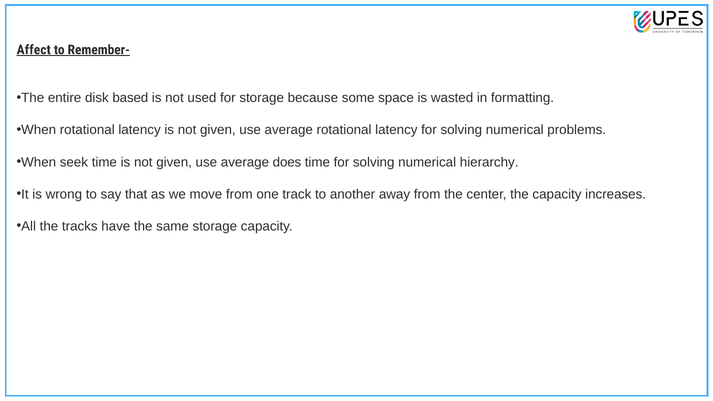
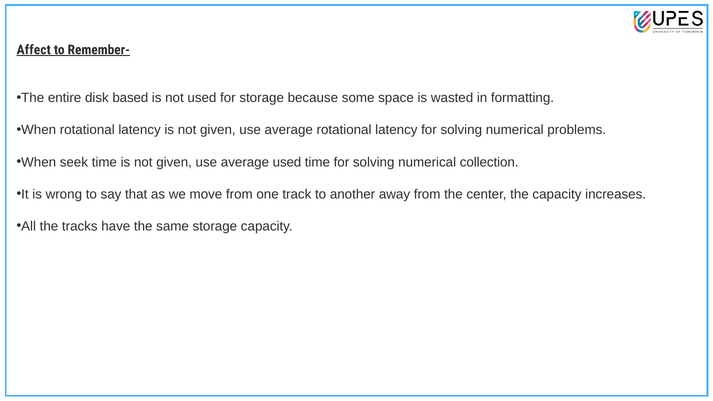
average does: does -> used
hierarchy: hierarchy -> collection
